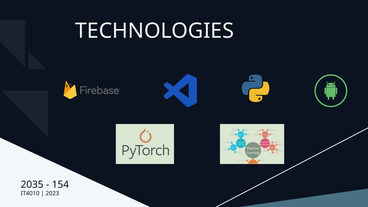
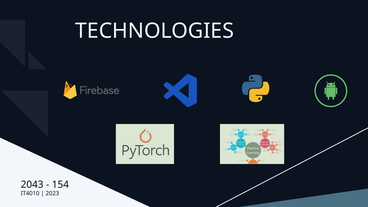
2035: 2035 -> 2043
